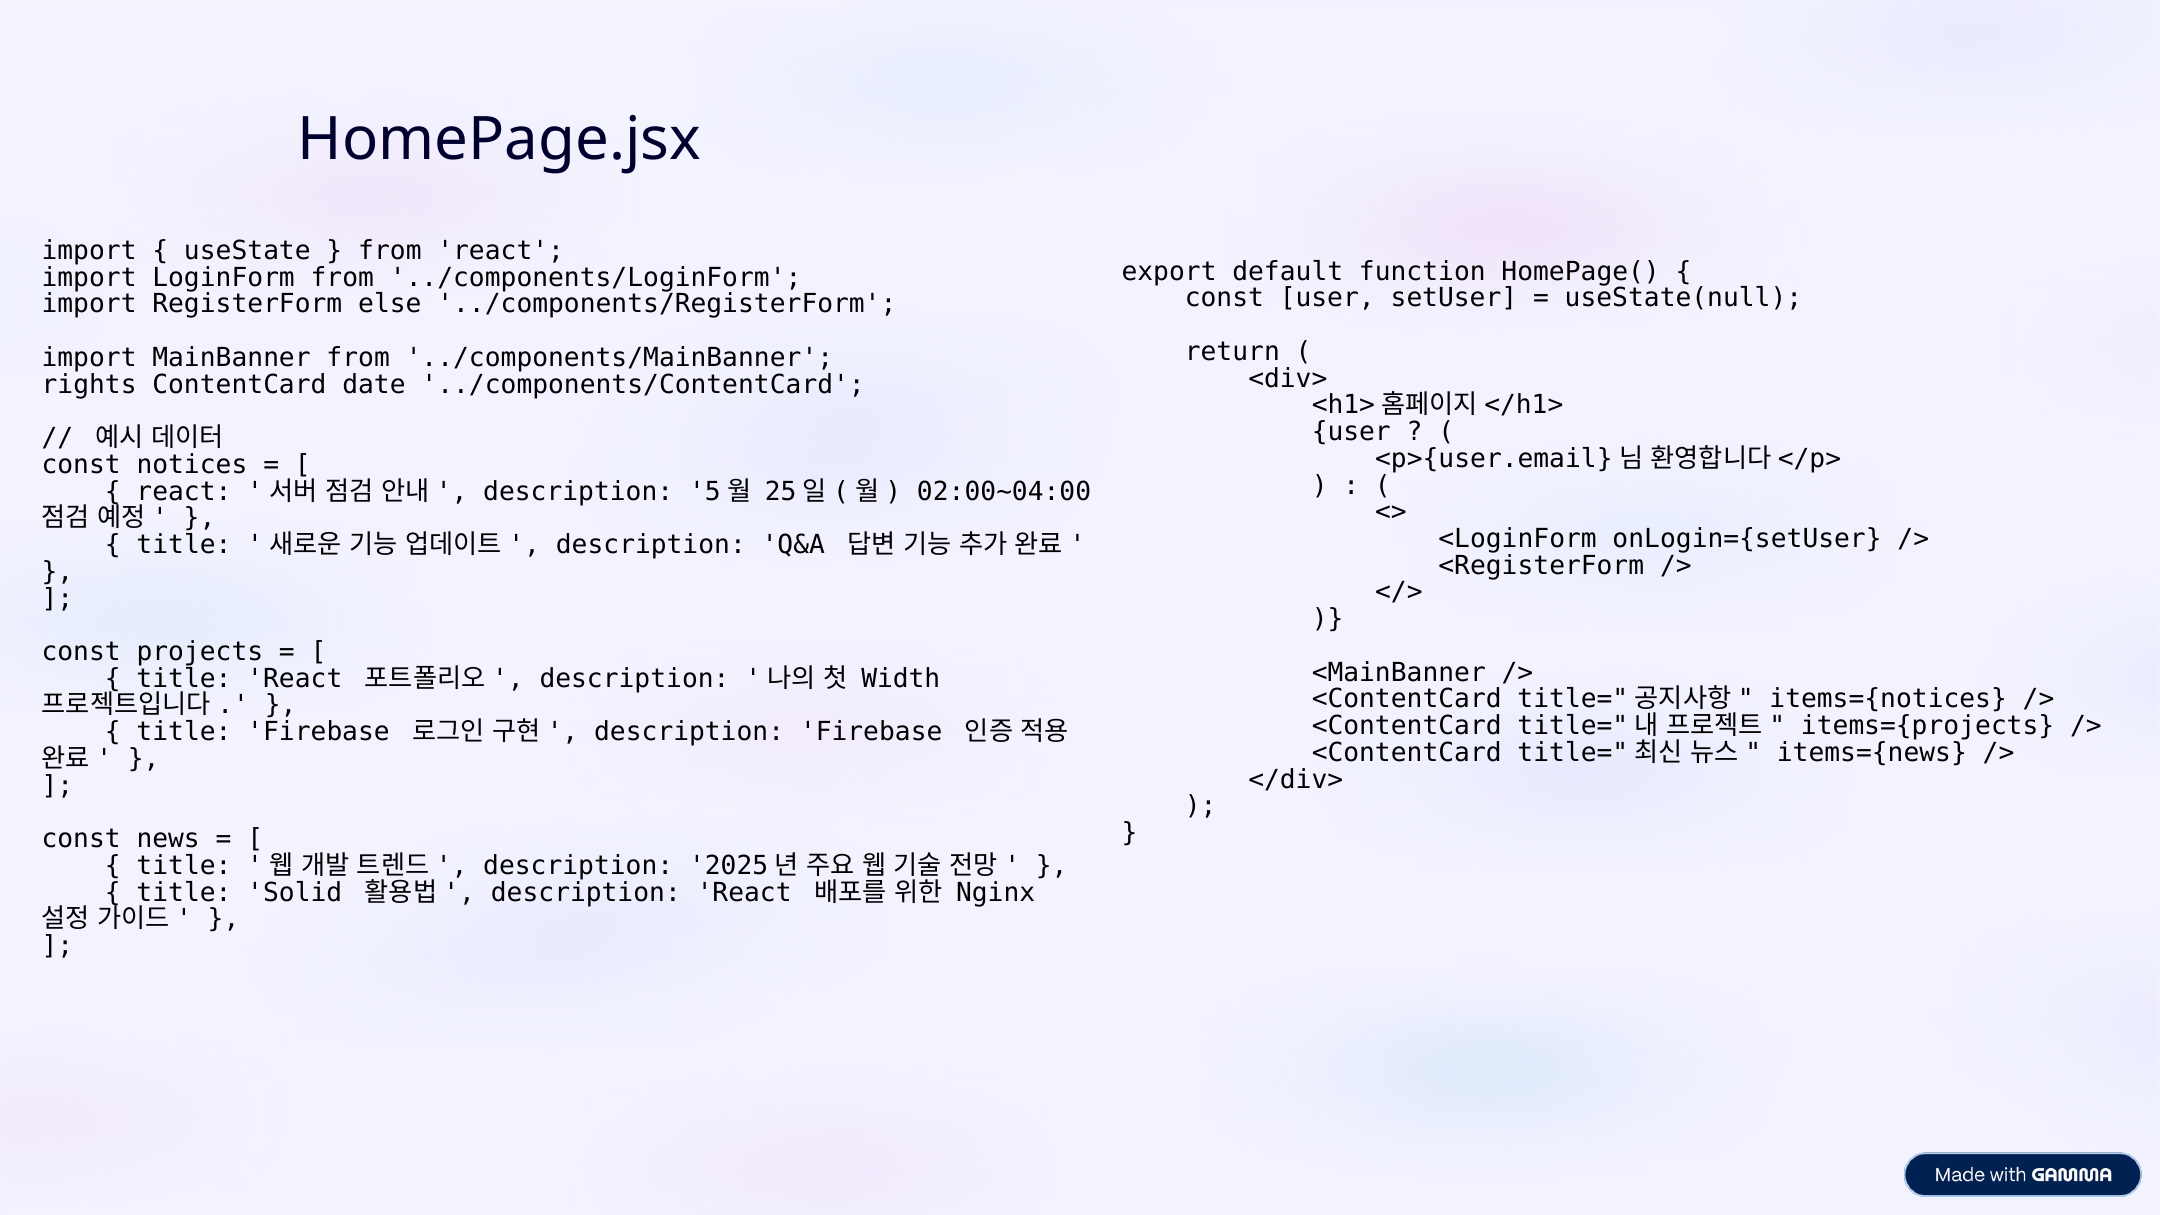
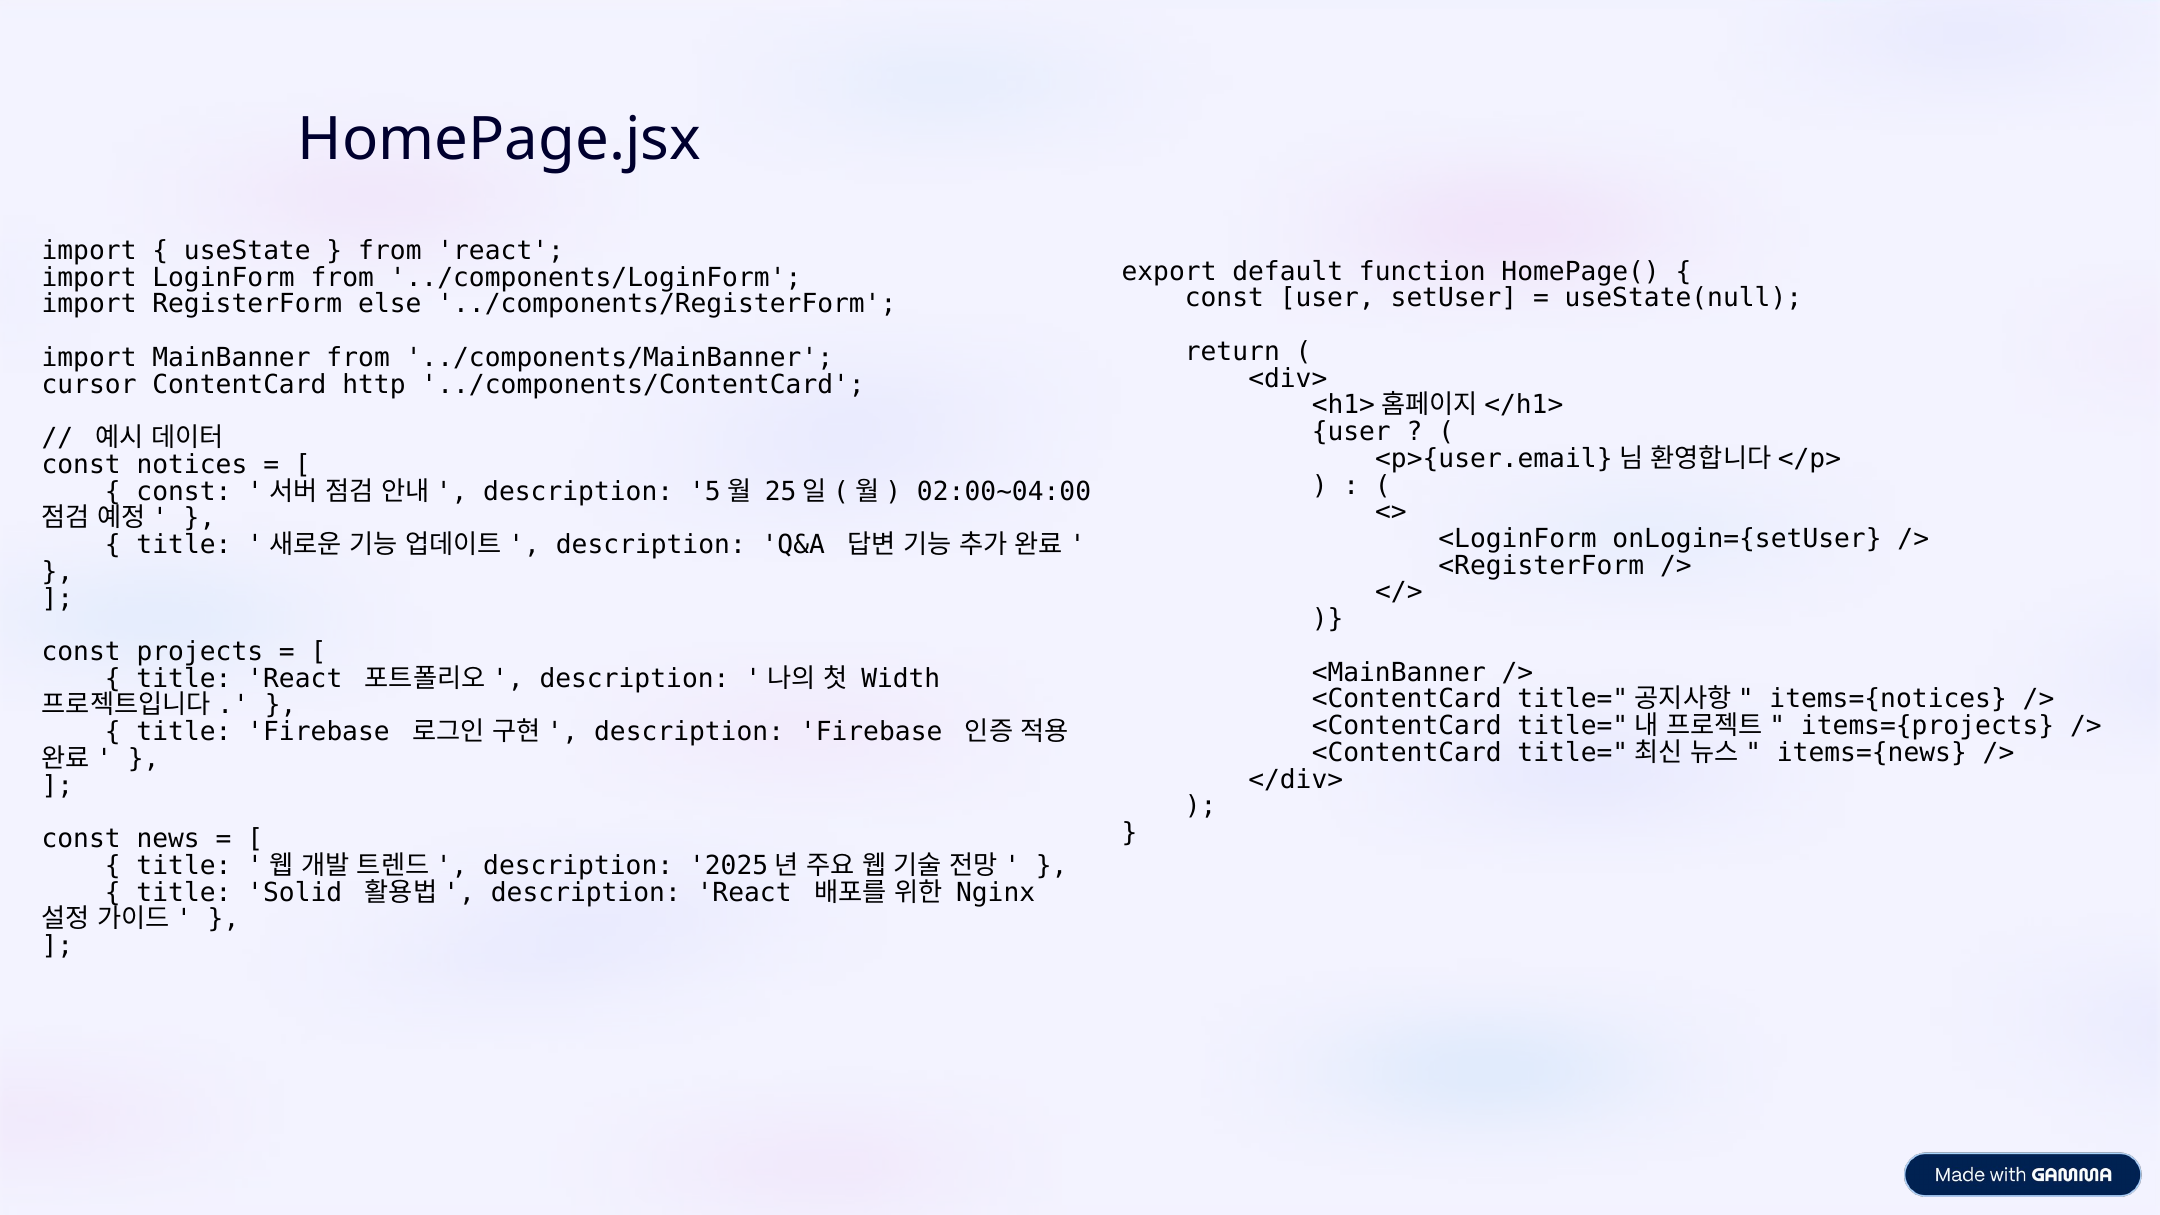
rights: rights -> cursor
date: date -> http
react at (184, 491): react -> const
